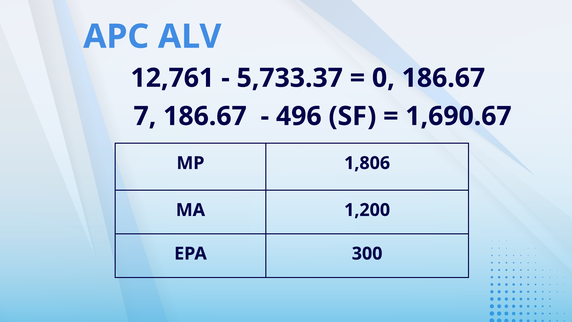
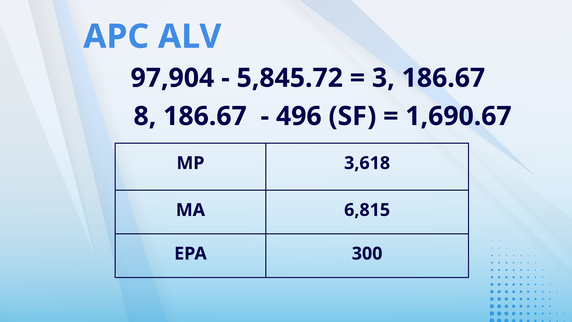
12,761: 12,761 -> 97,904
5,733.37: 5,733.37 -> 5,845.72
0: 0 -> 3
7: 7 -> 8
1,806: 1,806 -> 3,618
1,200: 1,200 -> 6,815
